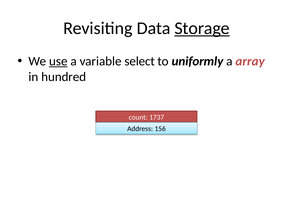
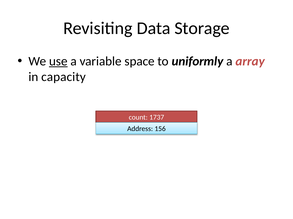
Storage underline: present -> none
select: select -> space
hundred: hundred -> capacity
